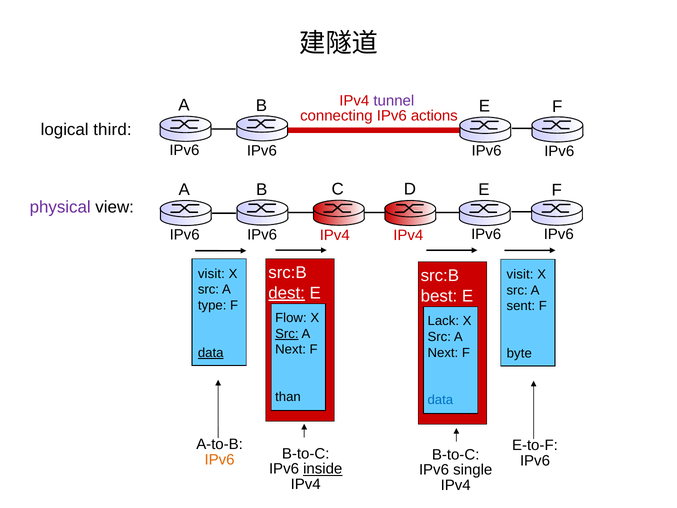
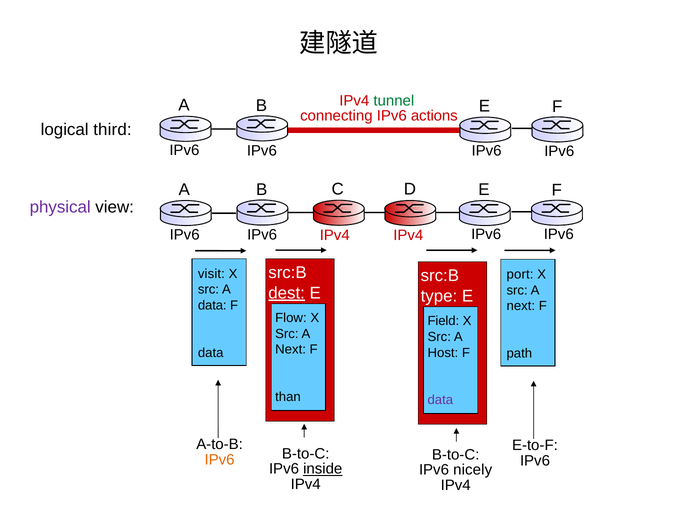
tunnel colour: purple -> green
visit at (520, 274): visit -> port
best: best -> type
type at (212, 305): type -> data
sent at (521, 306): sent -> next
Lack: Lack -> Field
Src at (287, 334) underline: present -> none
Next at (443, 352): Next -> Host
data at (211, 353) underline: present -> none
byte: byte -> path
data at (440, 400) colour: blue -> purple
single: single -> nicely
